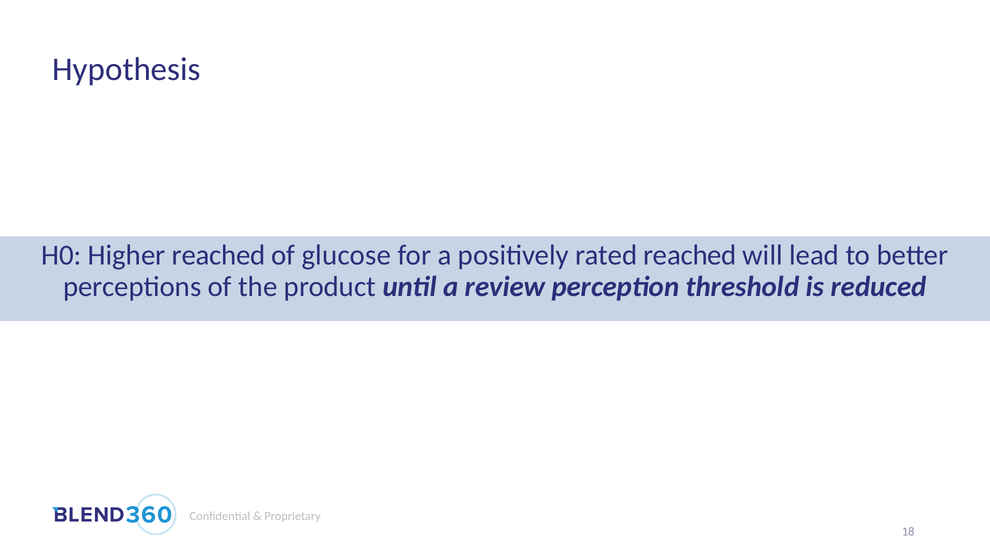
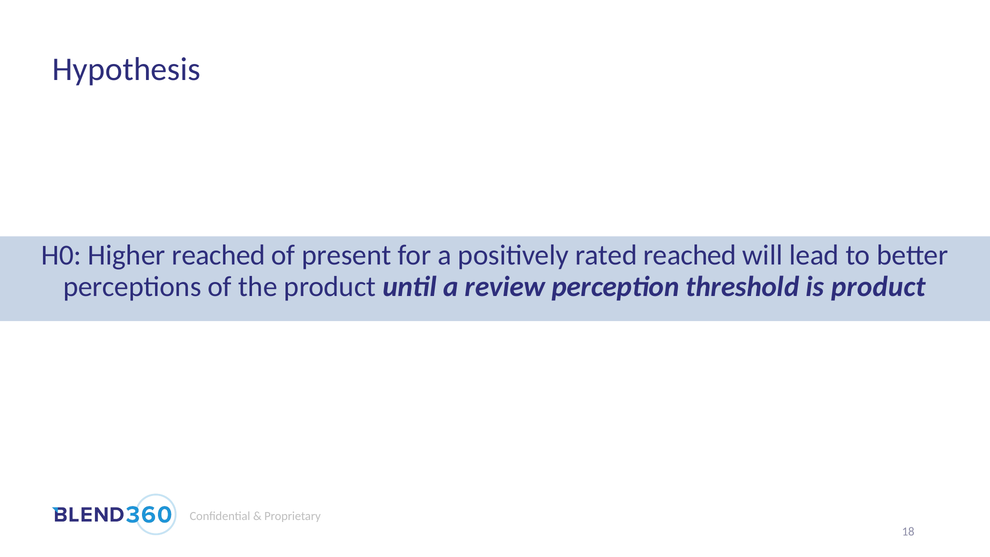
glucose: glucose -> present
is reduced: reduced -> product
